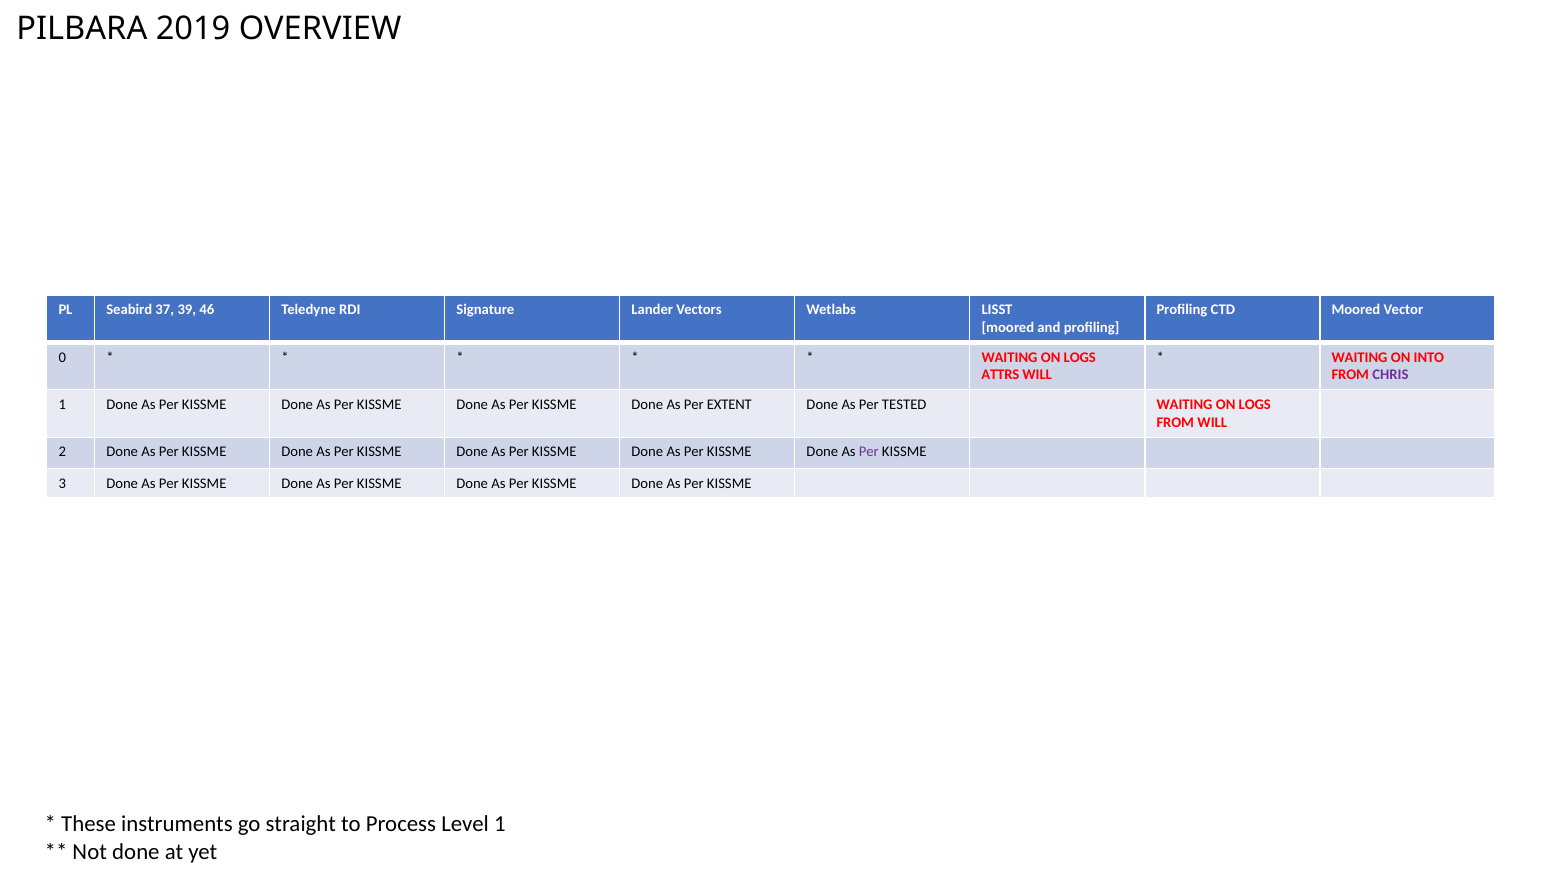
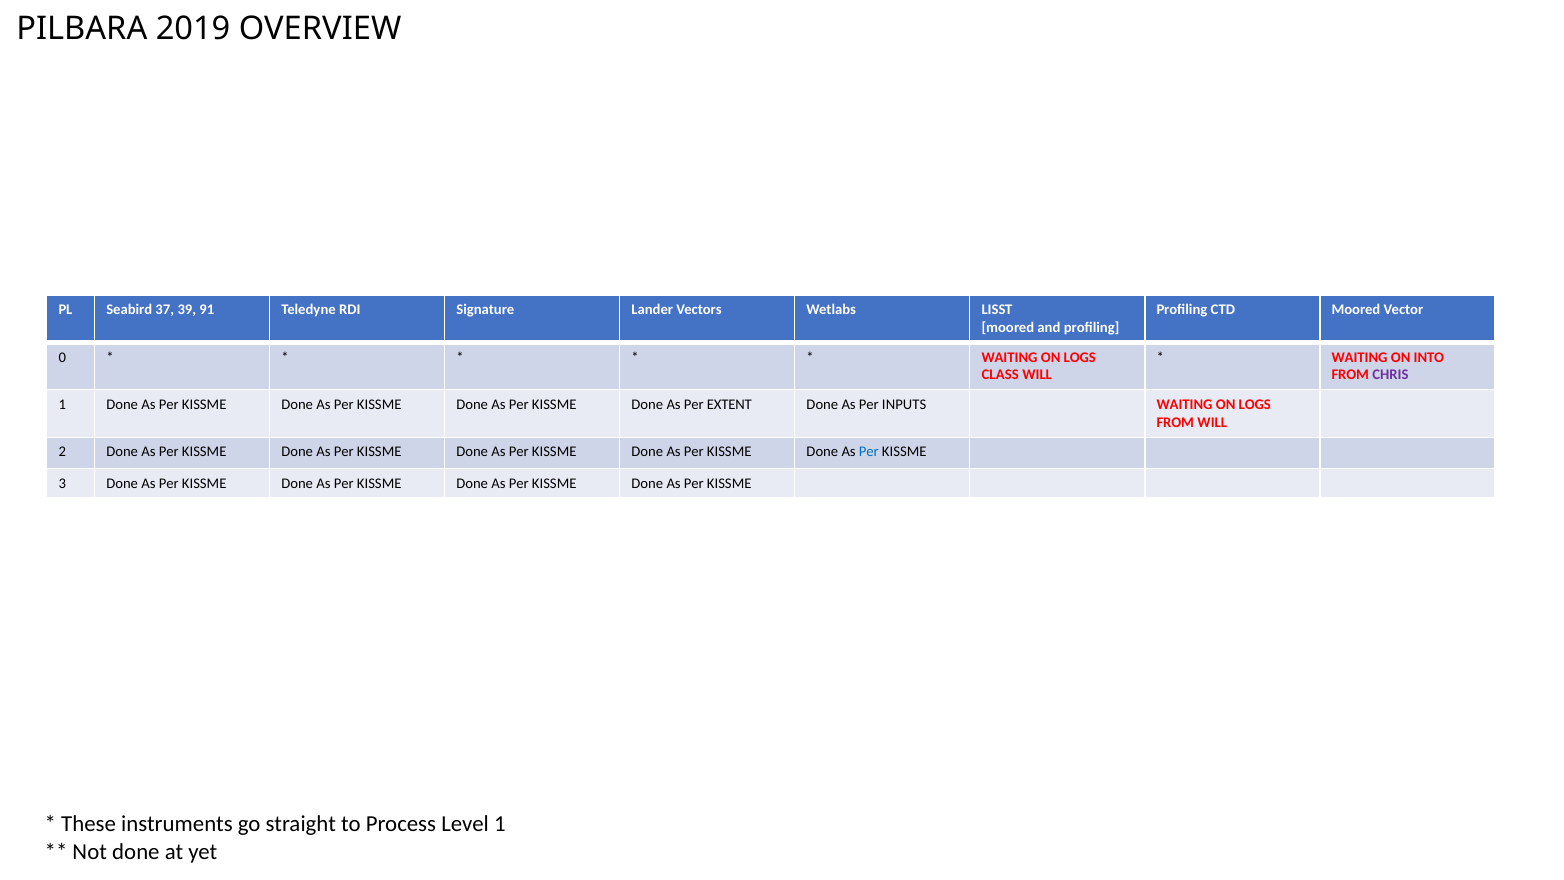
46: 46 -> 91
ATTRS: ATTRS -> CLASS
TESTED: TESTED -> INPUTS
Per at (869, 452) colour: purple -> blue
